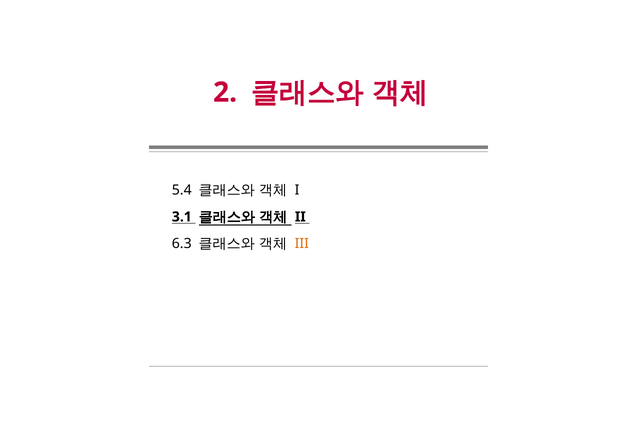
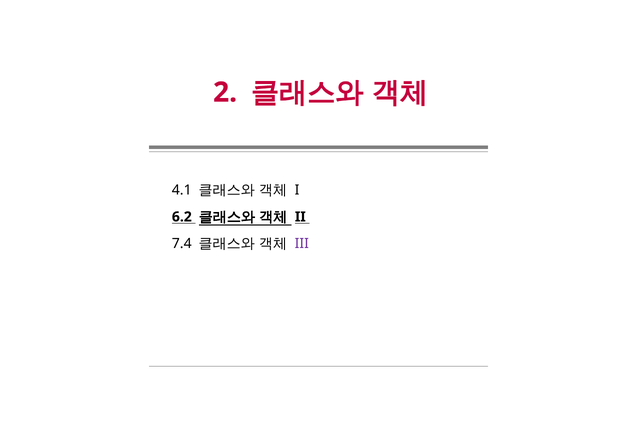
5.4: 5.4 -> 4.1
3.1: 3.1 -> 6.2
6.3: 6.3 -> 7.4
III colour: orange -> purple
